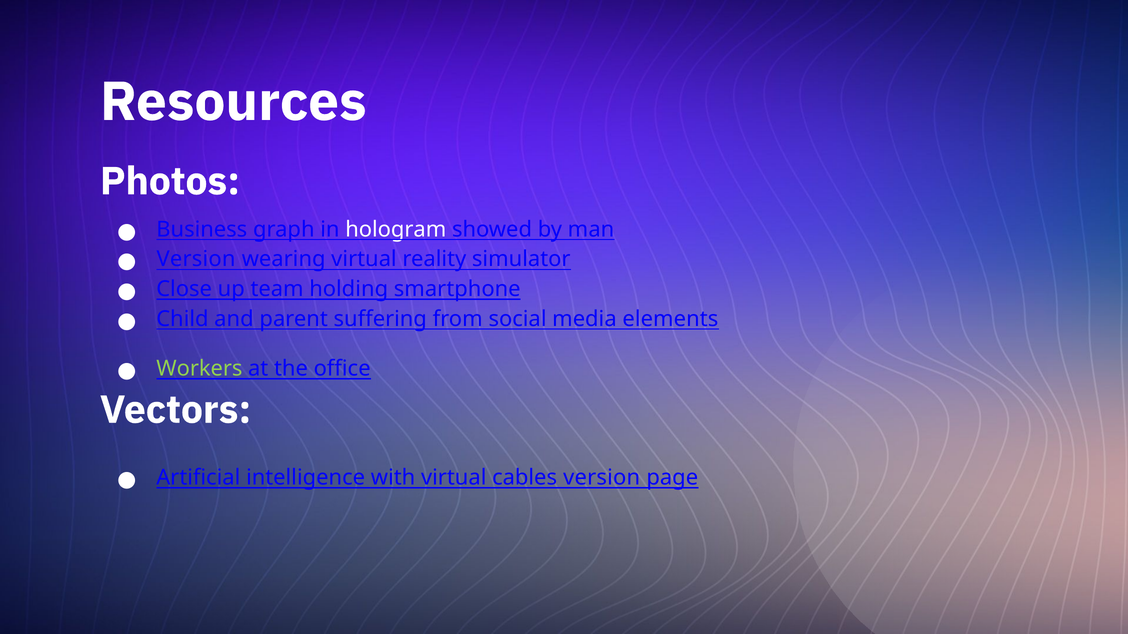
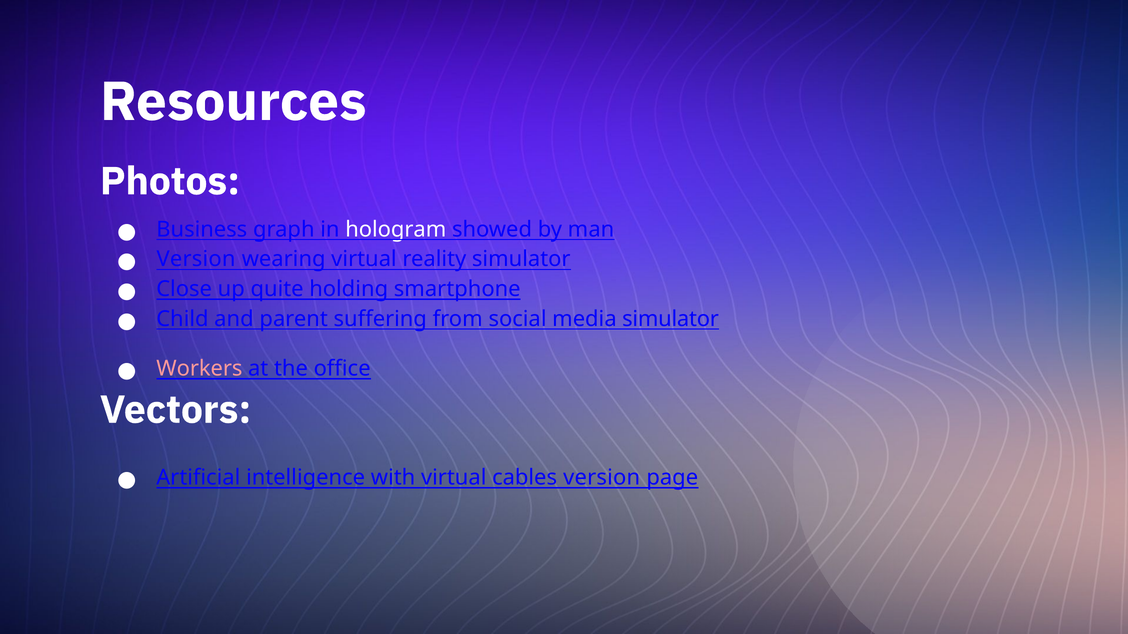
team: team -> quite
media elements: elements -> simulator
Workers colour: light green -> pink
